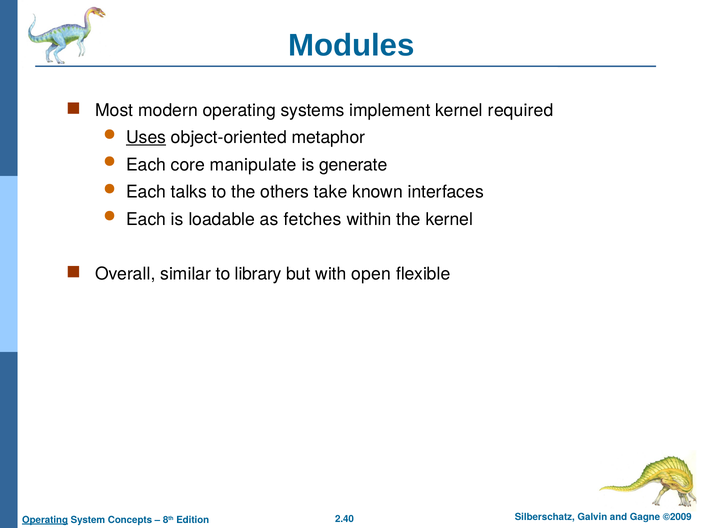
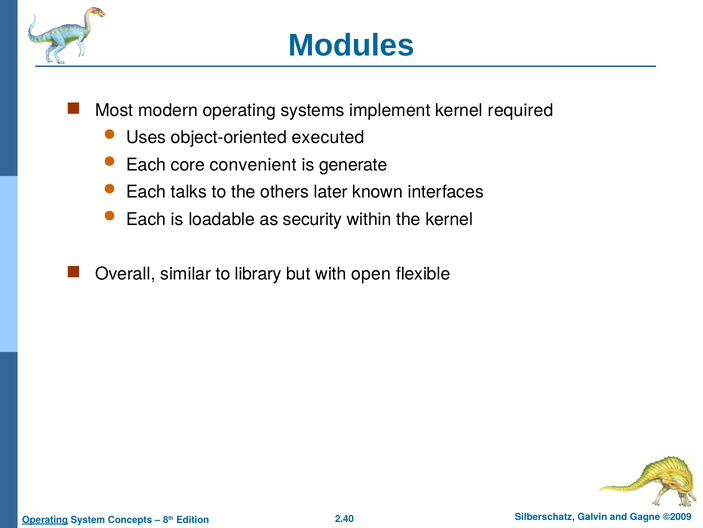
Uses underline: present -> none
metaphor: metaphor -> executed
manipulate: manipulate -> convenient
take: take -> later
fetches: fetches -> security
